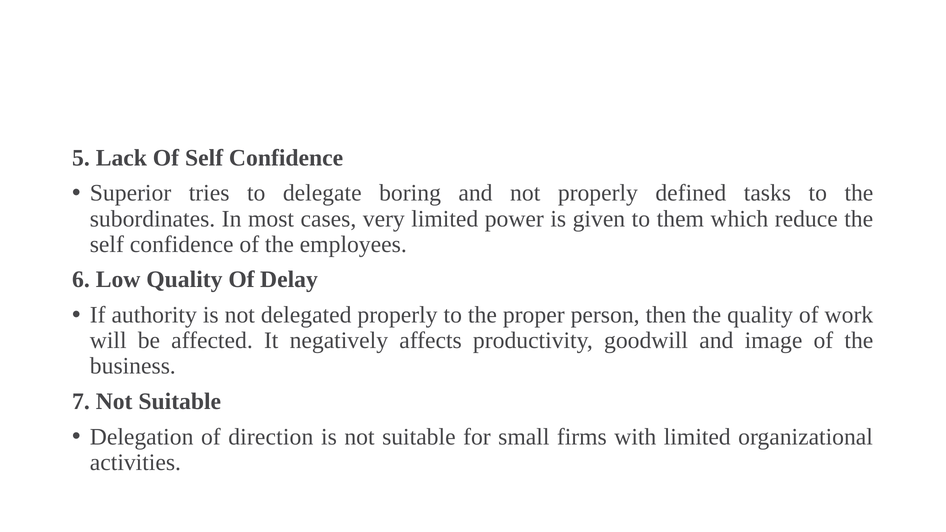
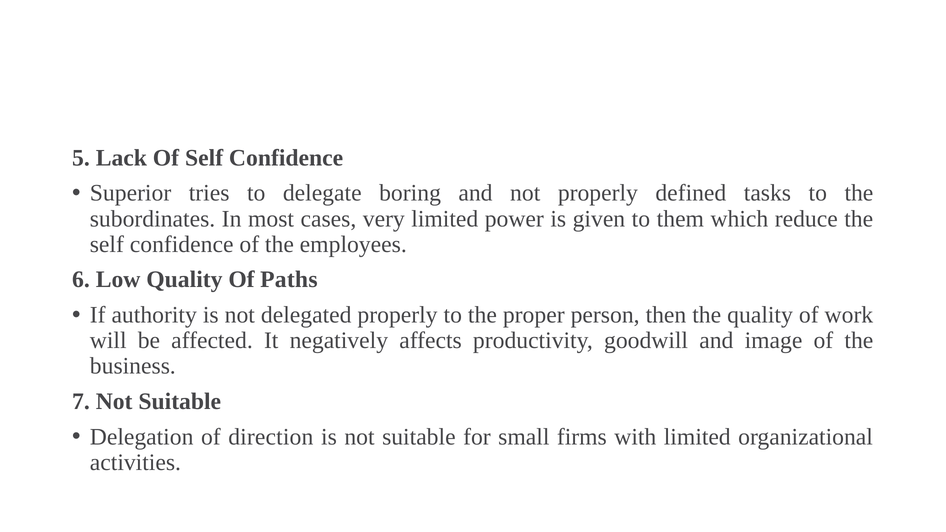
Delay: Delay -> Paths
